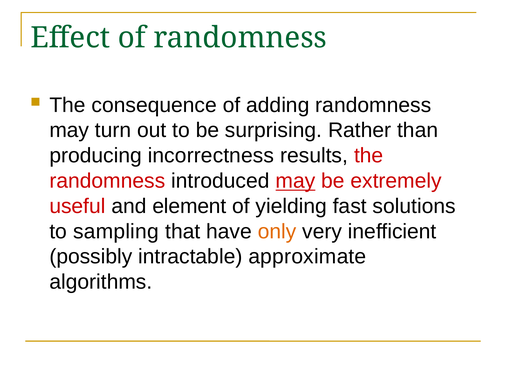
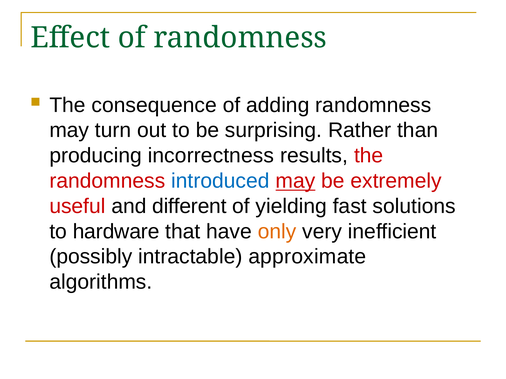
introduced colour: black -> blue
element: element -> different
sampling: sampling -> hardware
